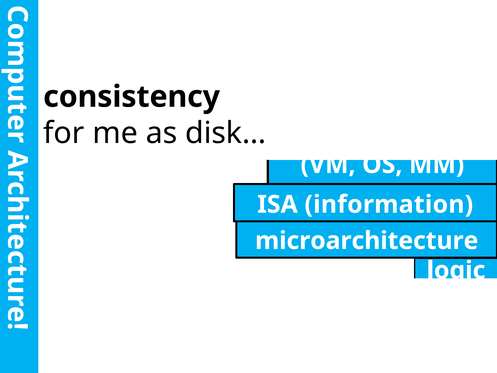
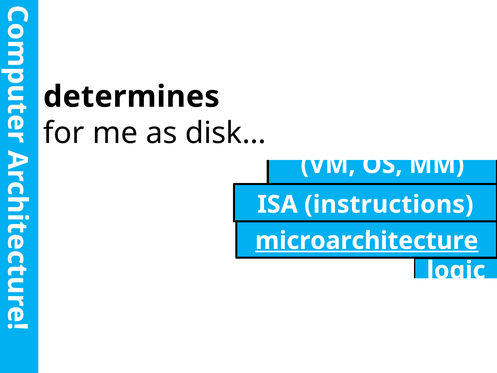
consistency: consistency -> determines
information: information -> instructions
microarchitecture underline: none -> present
